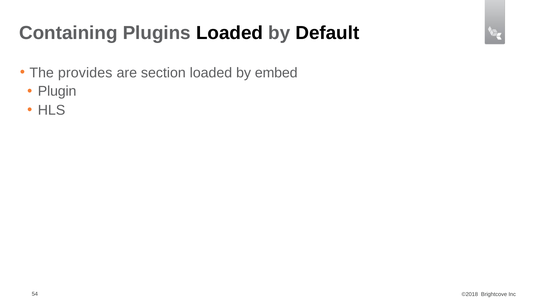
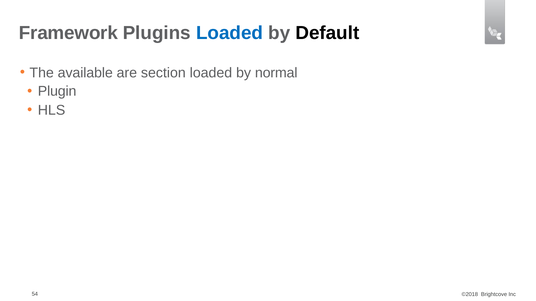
Containing: Containing -> Framework
Loaded at (230, 33) colour: black -> blue
provides: provides -> available
embed: embed -> normal
